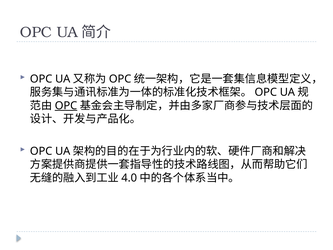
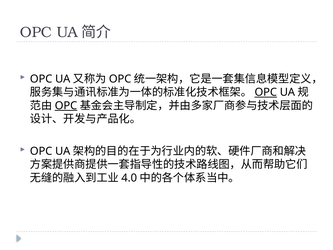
OPC at (266, 92) underline: none -> present
